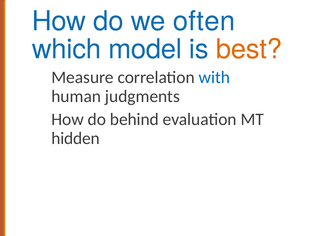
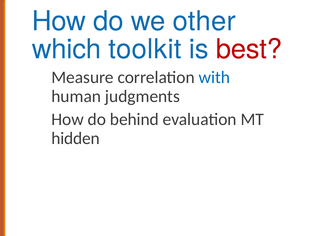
often: often -> other
model: model -> toolkit
best colour: orange -> red
